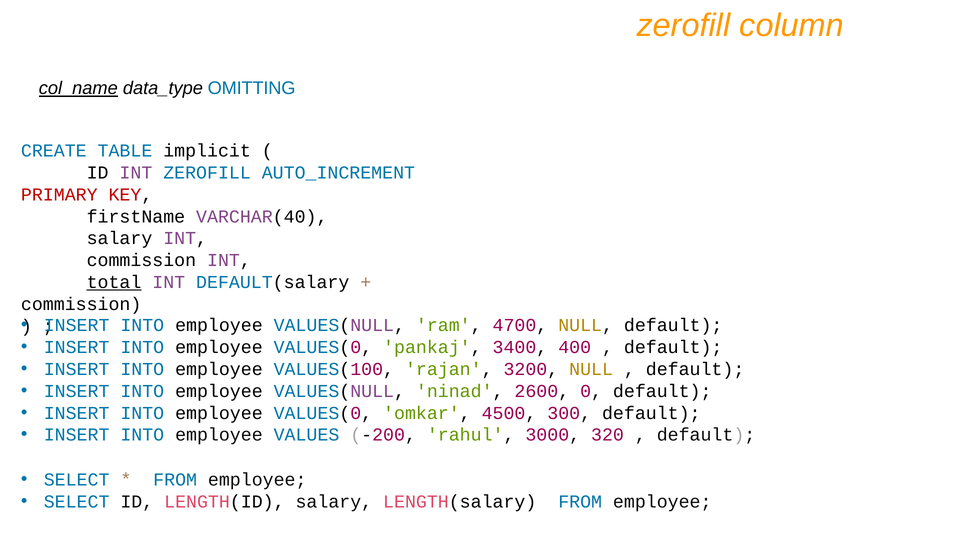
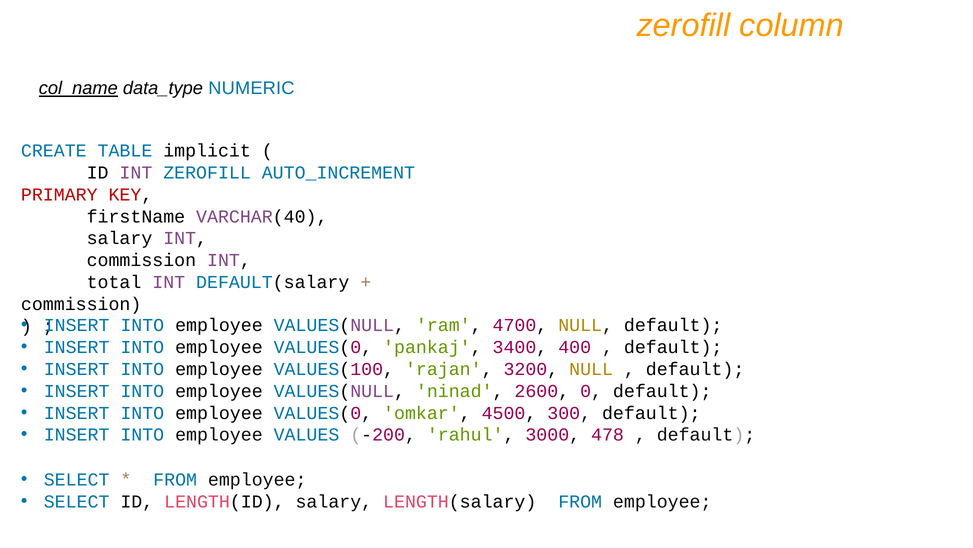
OMITTING: OMITTING -> NUMERIC
total underline: present -> none
320: 320 -> 478
